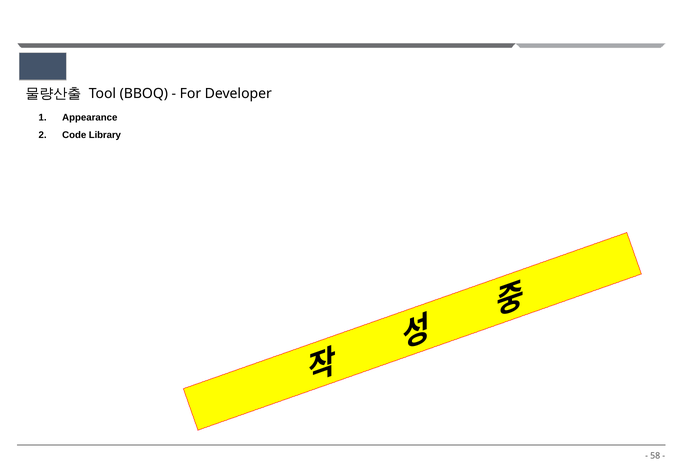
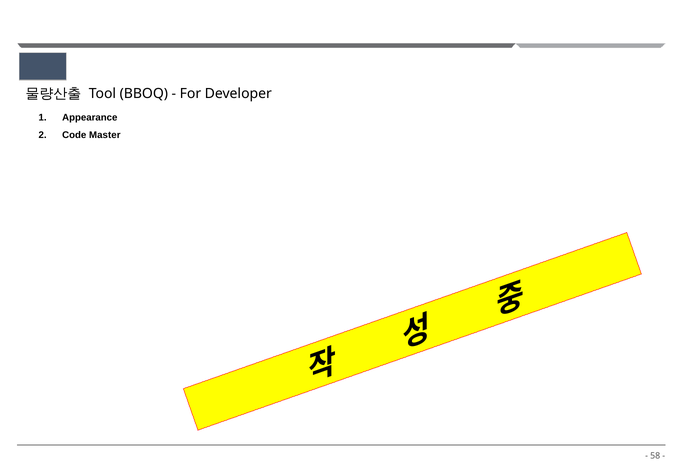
Library: Library -> Master
